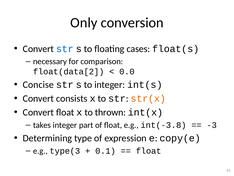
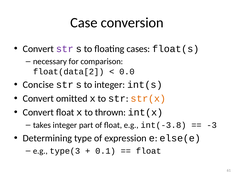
Only: Only -> Case
str at (65, 49) colour: blue -> purple
consists: consists -> omitted
copy(e: copy(e -> else(e
